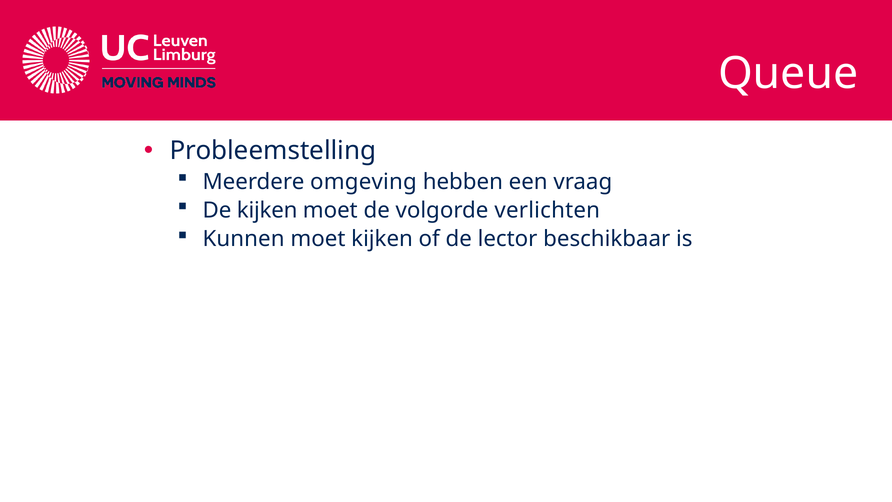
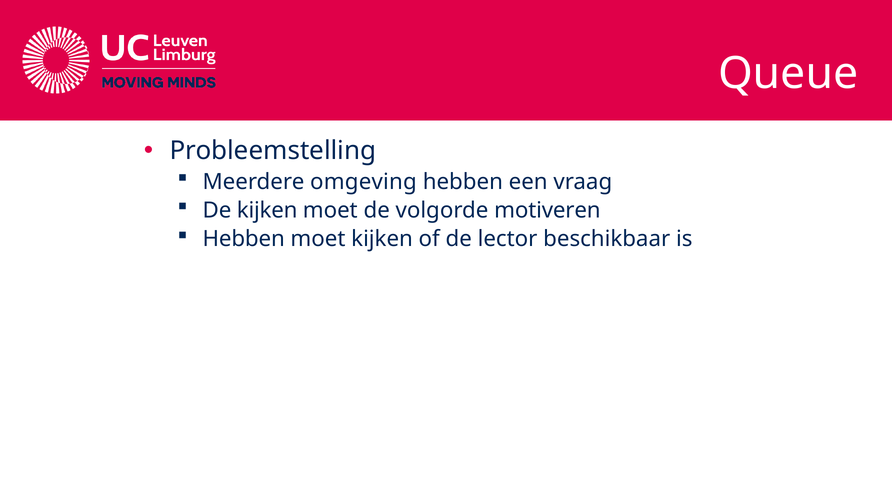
verlichten: verlichten -> motiveren
Kunnen at (244, 239): Kunnen -> Hebben
